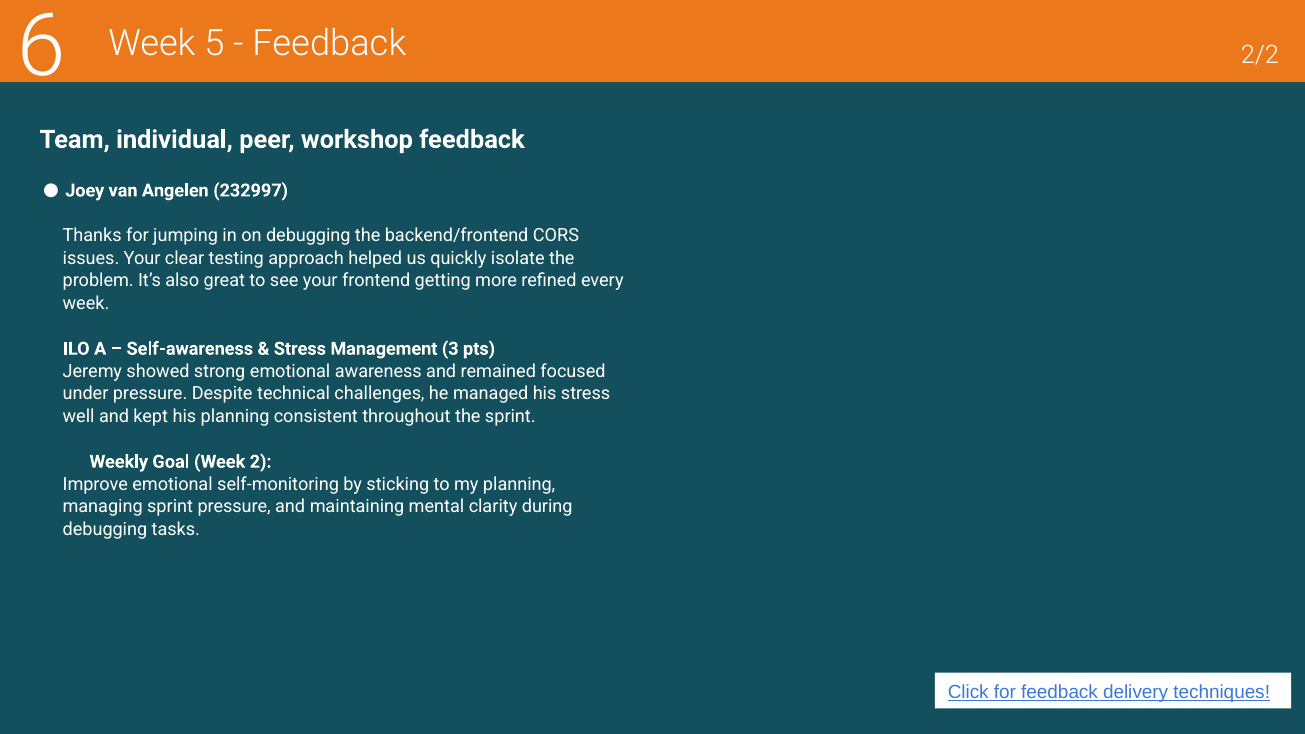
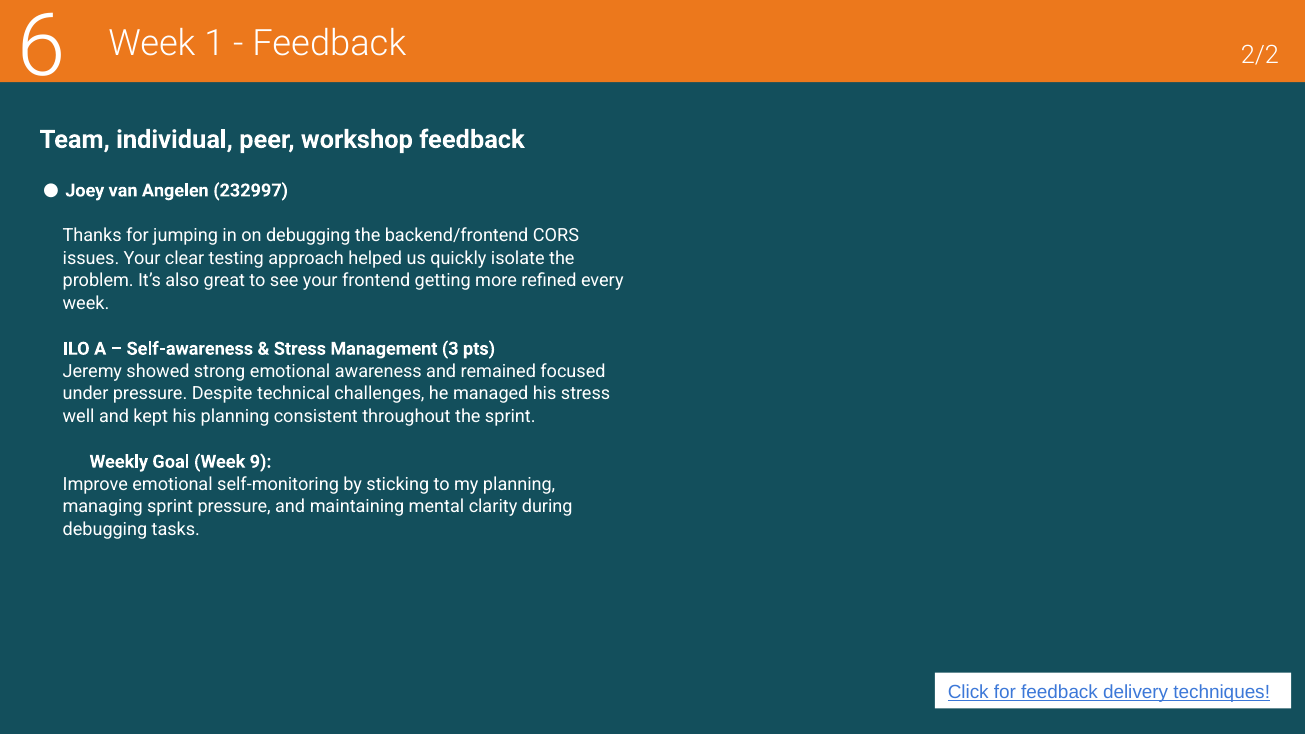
5: 5 -> 1
2: 2 -> 9
